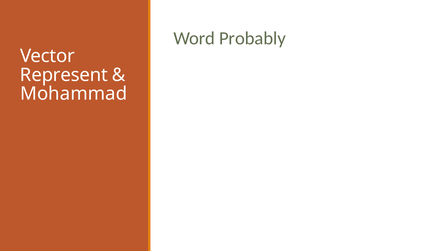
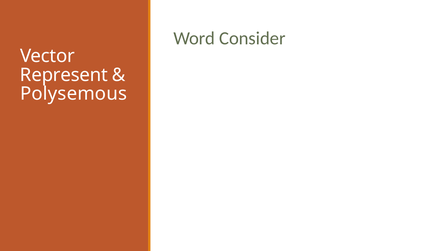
Probably: Probably -> Consider
Mohammad: Mohammad -> Polysemous
